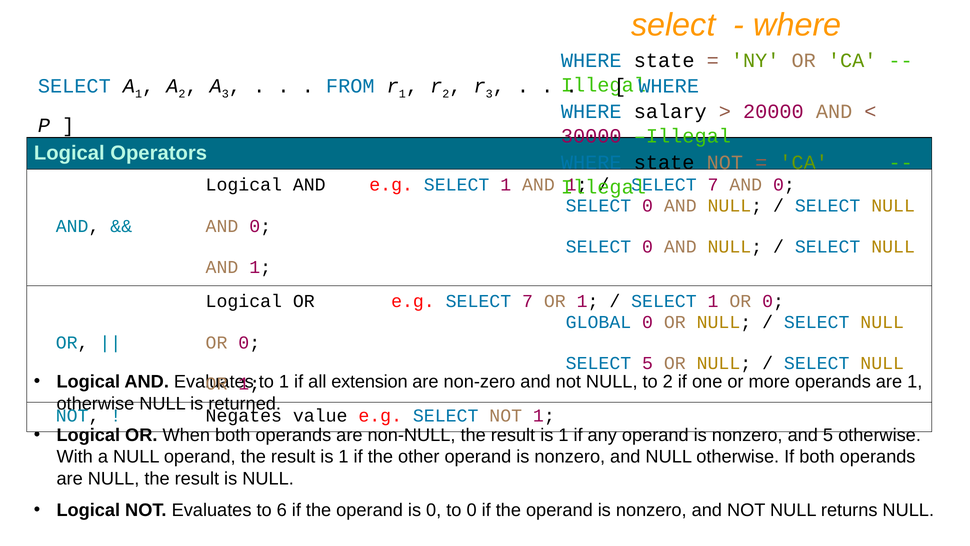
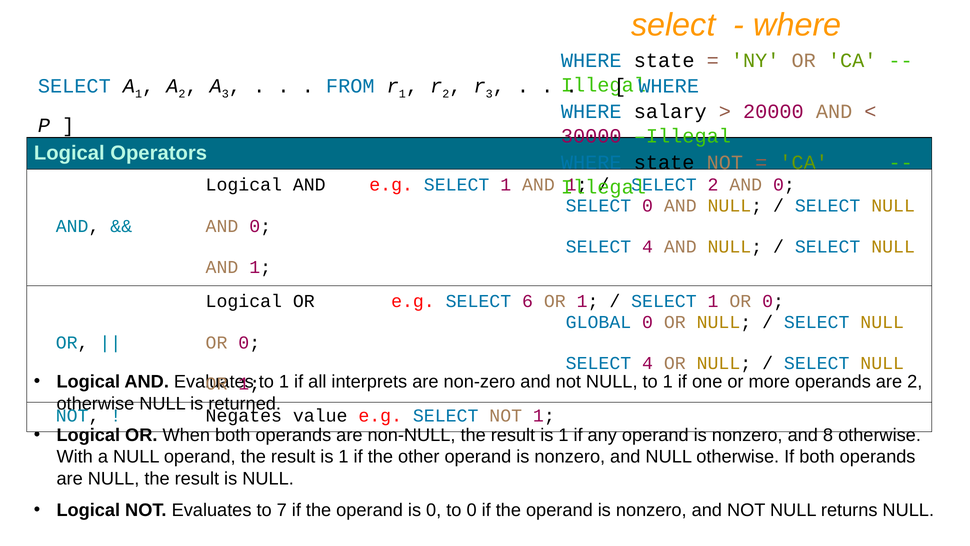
7 at (713, 185): 7 -> 2
0 at (648, 247): 0 -> 4
e.g SELECT 7: 7 -> 6
5 at (648, 363): 5 -> 4
extension: extension -> interprets
NULL to 2: 2 -> 1
are 1: 1 -> 2
and 5: 5 -> 8
6: 6 -> 7
